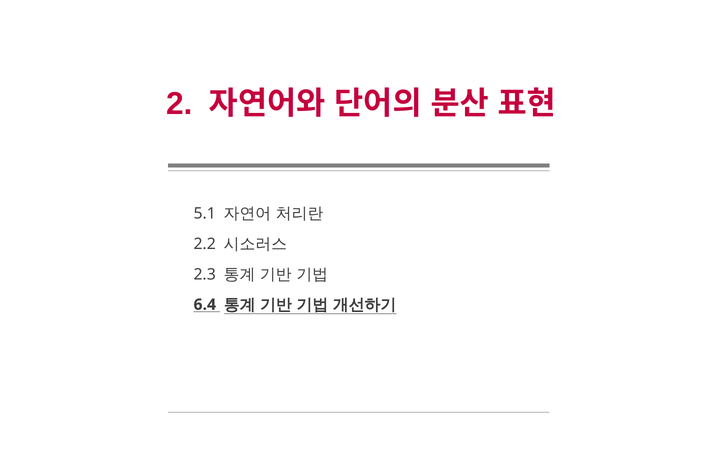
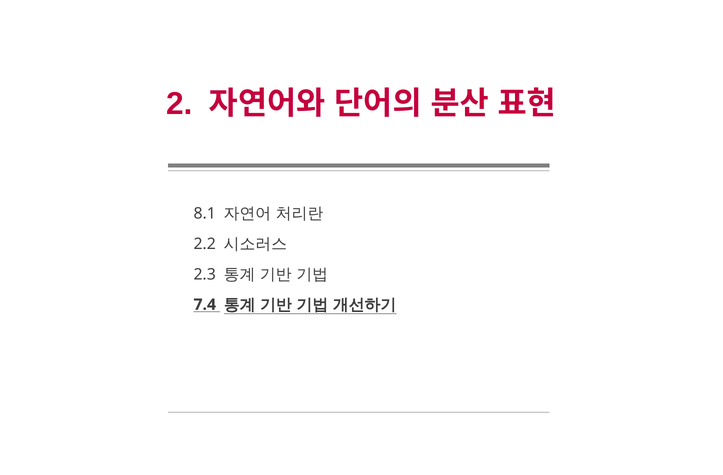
5.1: 5.1 -> 8.1
6.4: 6.4 -> 7.4
